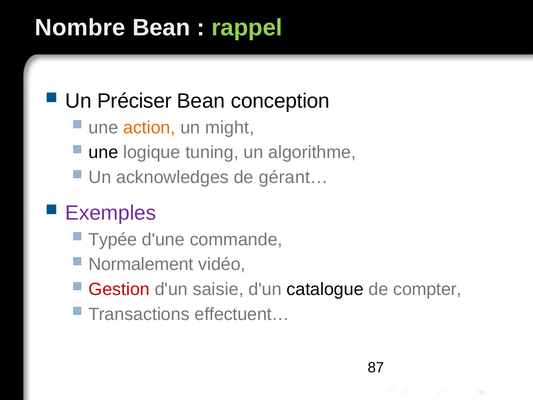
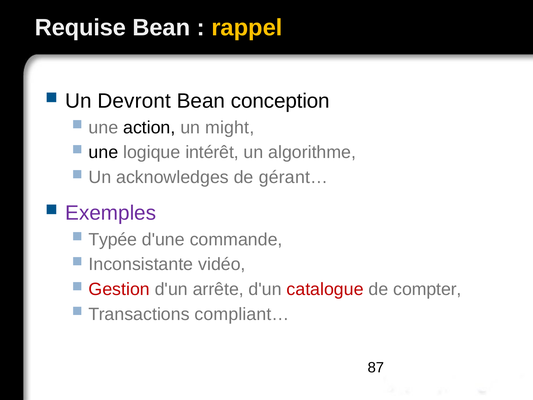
Nombre: Nombre -> Requise
rappel colour: light green -> yellow
Préciser: Préciser -> Devront
action colour: orange -> black
tuning: tuning -> intérêt
Normalement: Normalement -> Inconsistante
saisie: saisie -> arrête
catalogue colour: black -> red
effectuent…: effectuent… -> compliant…
